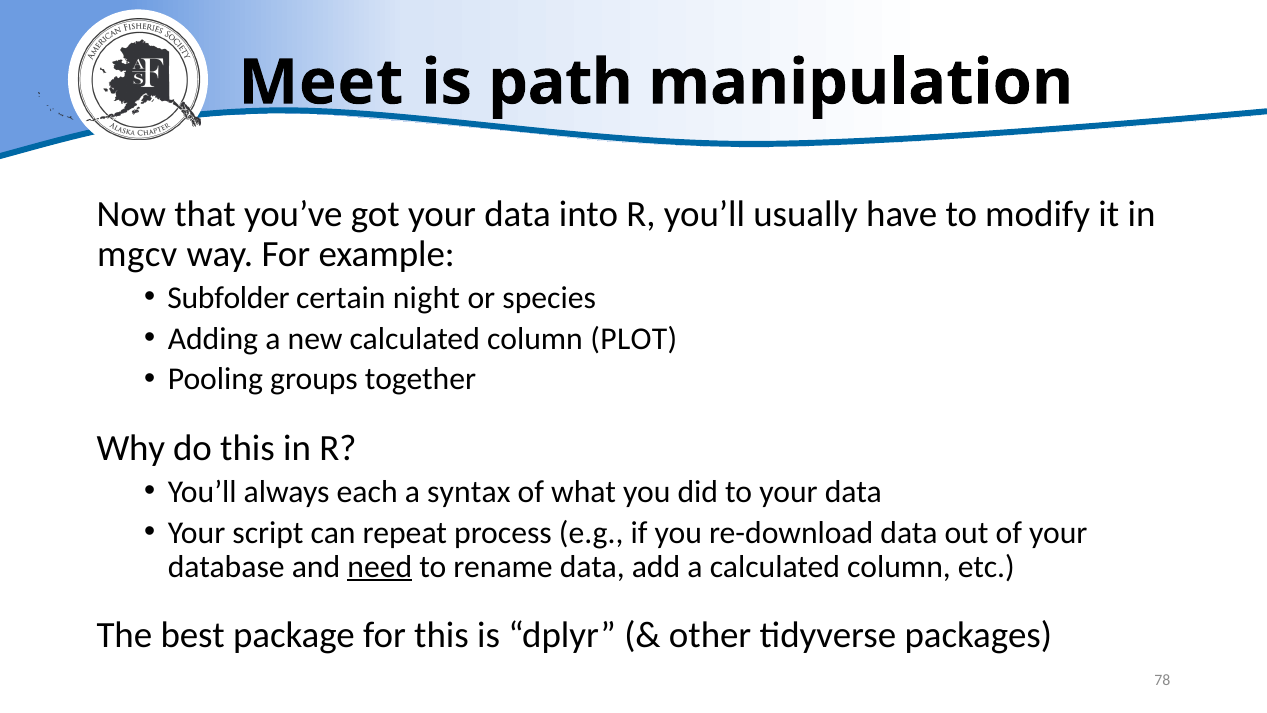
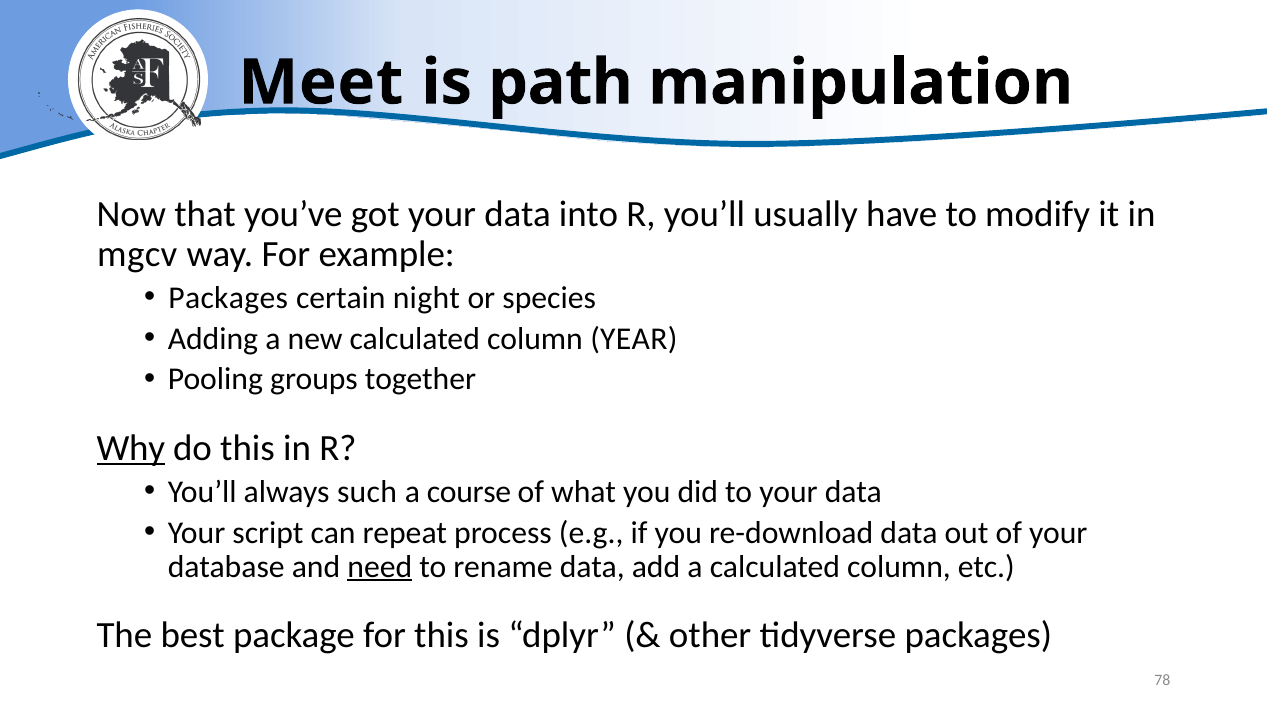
Subfolder at (229, 298): Subfolder -> Packages
PLOT: PLOT -> YEAR
Why underline: none -> present
each: each -> such
syntax: syntax -> course
